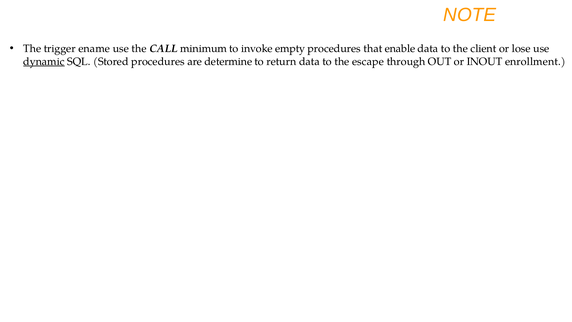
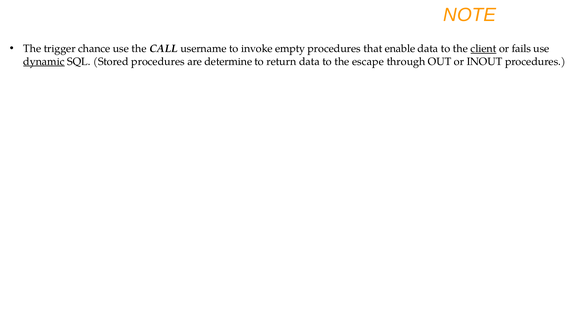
ename: ename -> chance
minimum: minimum -> username
client underline: none -> present
lose: lose -> fails
INOUT enrollment: enrollment -> procedures
